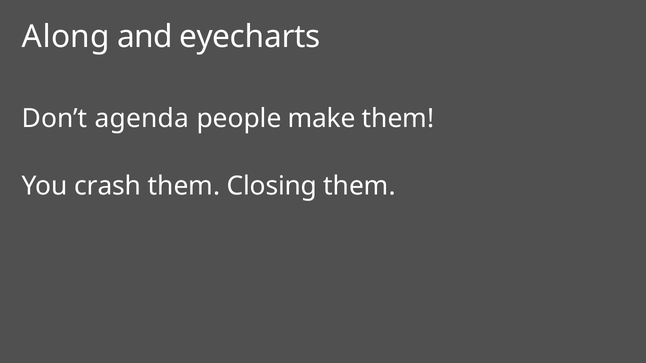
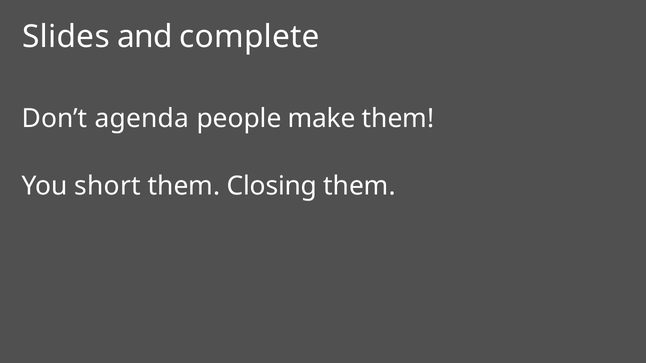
Along: Along -> Slides
eyecharts: eyecharts -> complete
crash: crash -> short
